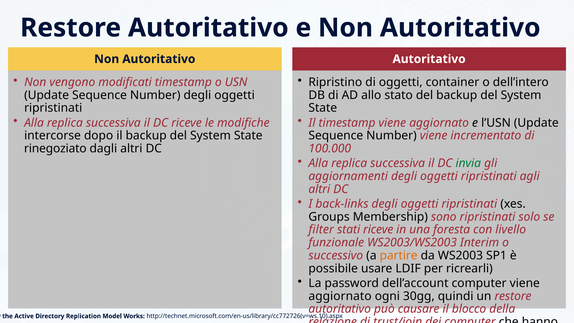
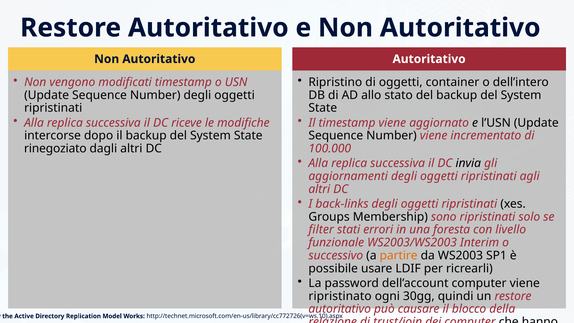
invia colour: green -> black
stati riceve: riceve -> errori
aggiornato at (340, 296): aggiornato -> ripristinato
